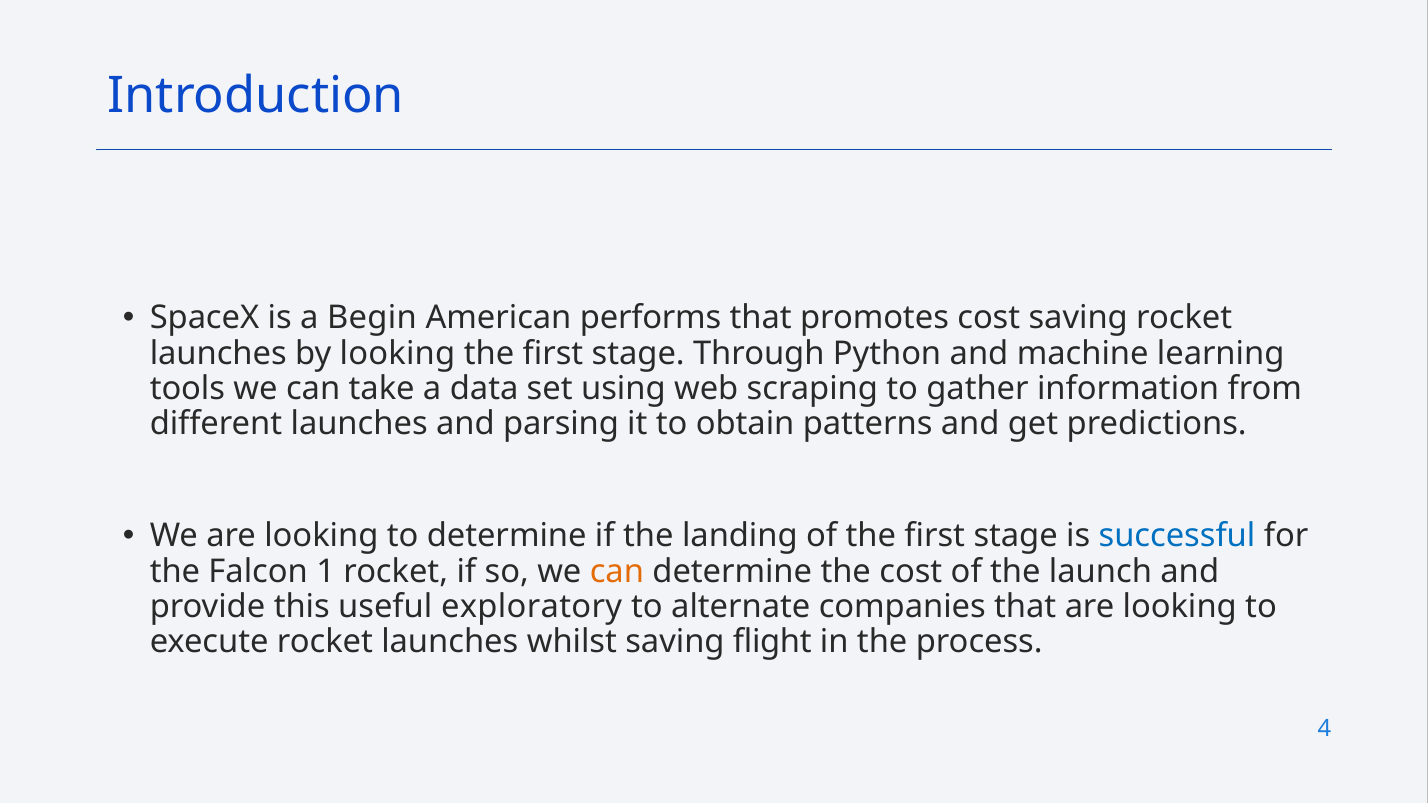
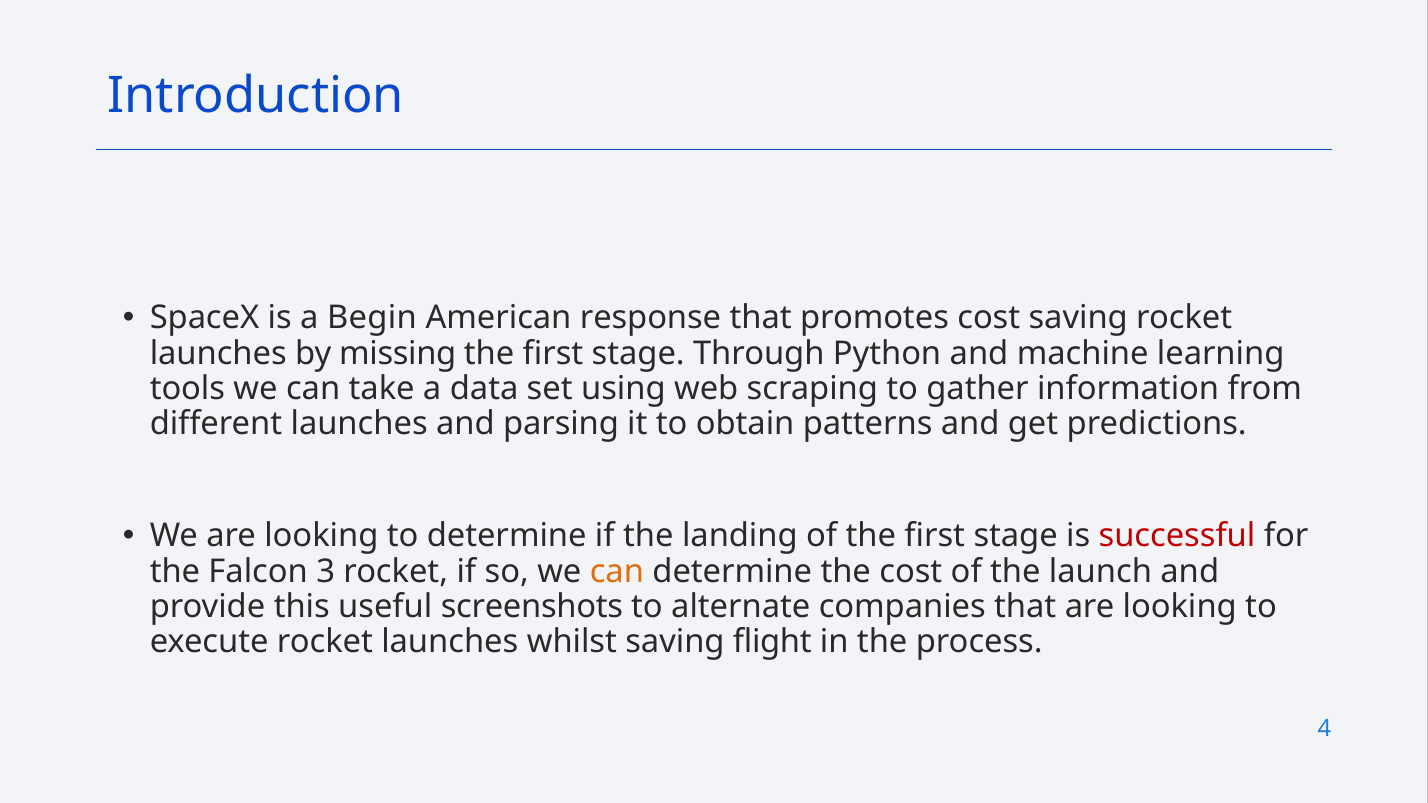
performs: performs -> response
by looking: looking -> missing
successful colour: blue -> red
1: 1 -> 3
exploratory: exploratory -> screenshots
